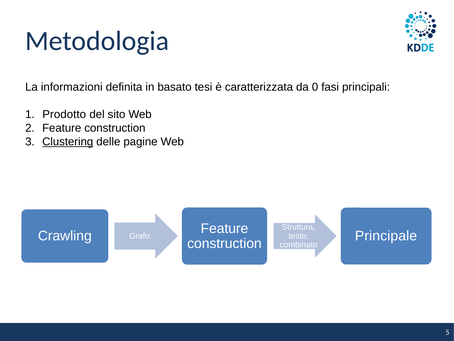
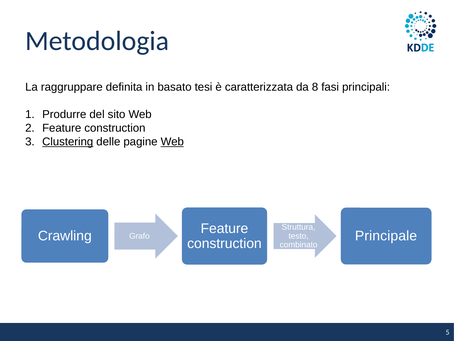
informazioni: informazioni -> raggruppare
0: 0 -> 8
Prodotto: Prodotto -> Produrre
Web at (172, 141) underline: none -> present
